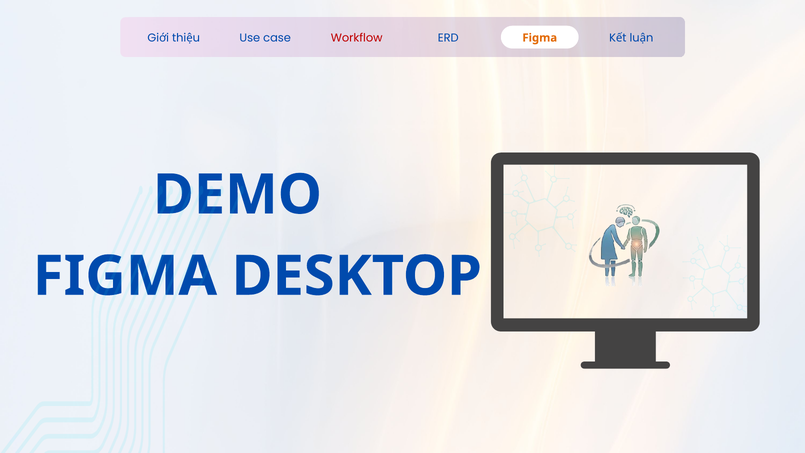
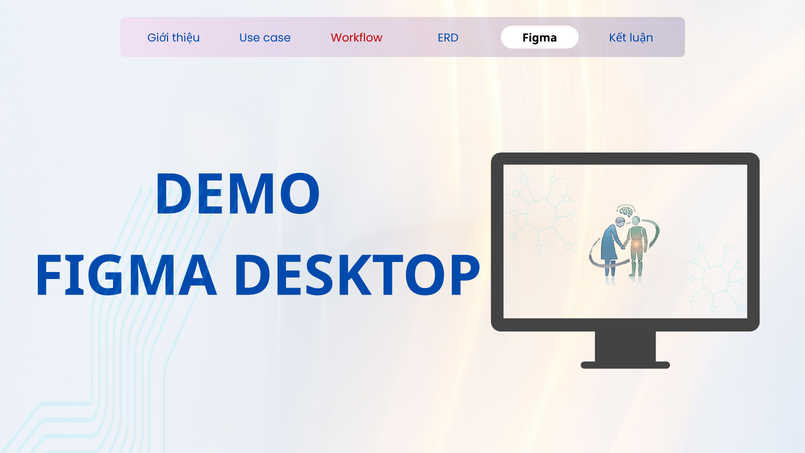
Figma at (540, 38) colour: orange -> black
